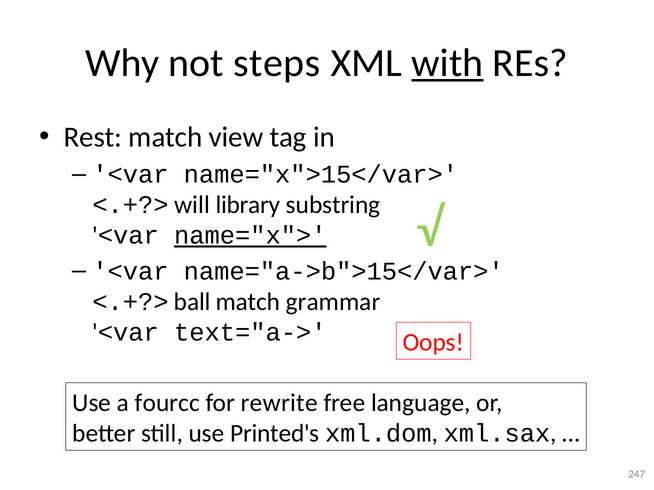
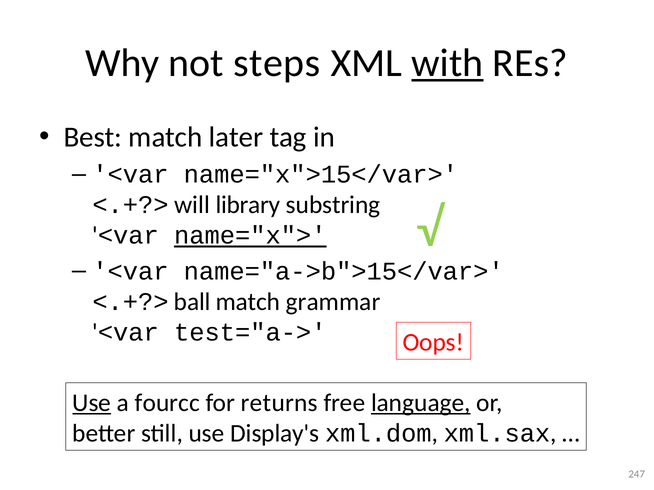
Rest: Rest -> Best
view: view -> later
text="a->: text="a-> -> test="a->
Use at (92, 403) underline: none -> present
rewrite: rewrite -> returns
language underline: none -> present
Printed's: Printed's -> Display's
